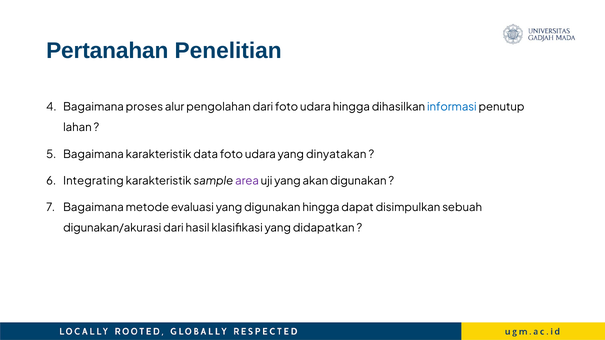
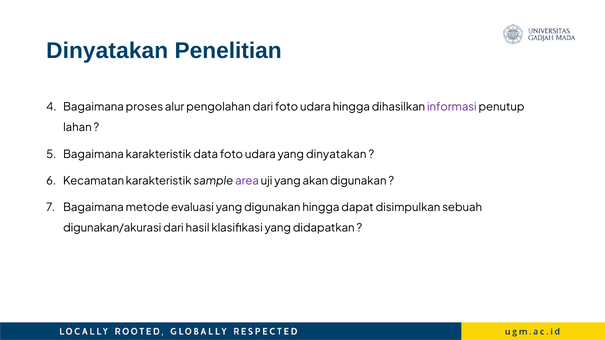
Pertanahan at (107, 51): Pertanahan -> Dinyatakan
informasi colour: blue -> purple
Integrating: Integrating -> Kecamatan
